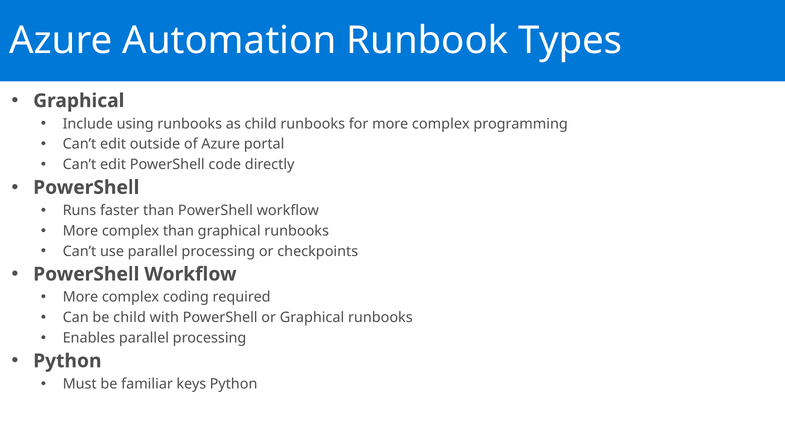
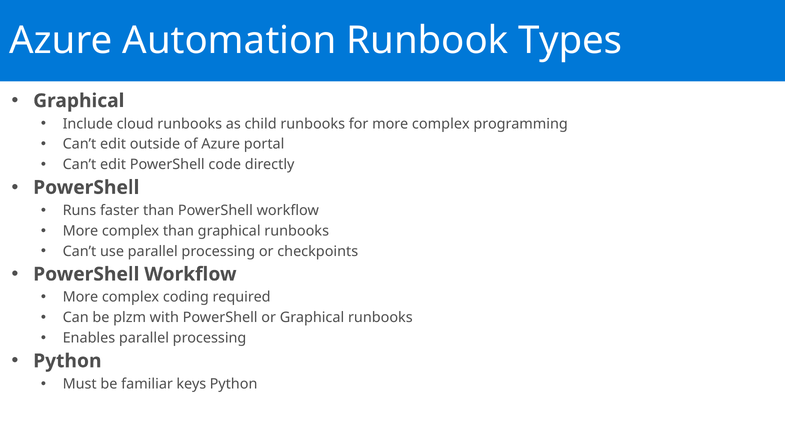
using: using -> cloud
be child: child -> plzm
